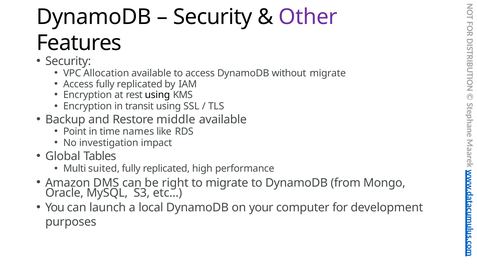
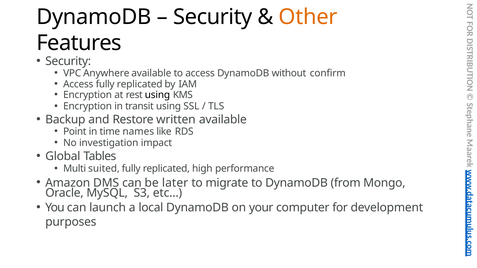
Other colour: purple -> orange
Allocation: Allocation -> Anywhere
without migrate: migrate -> confirm
middle: middle -> written
right: right -> later
